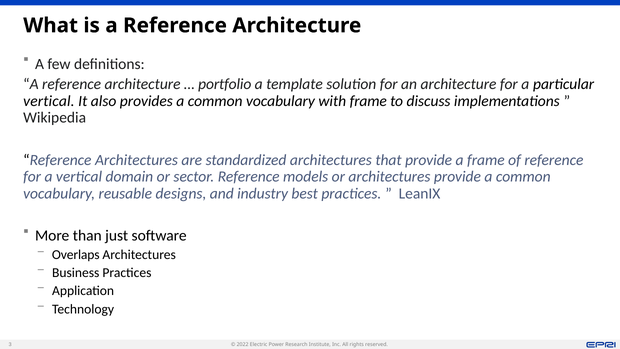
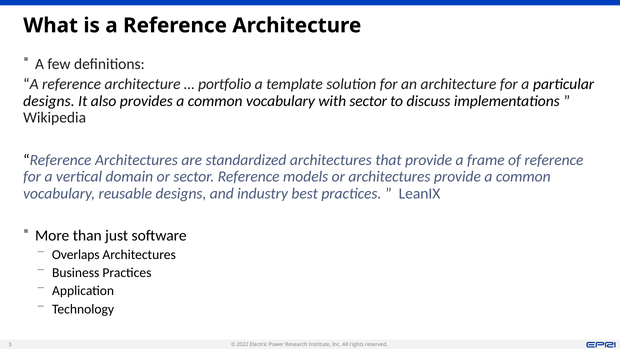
vertical at (49, 101): vertical -> designs
with frame: frame -> sector
